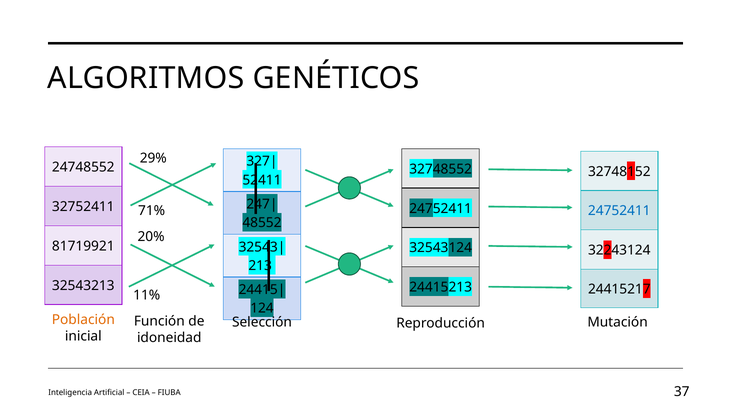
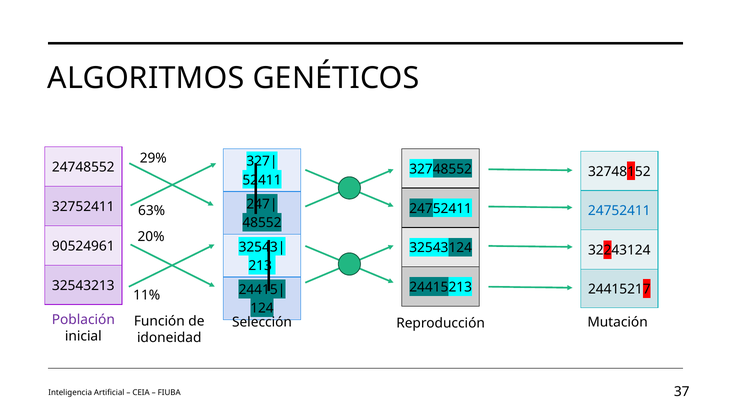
71%: 71% -> 63%
81719921: 81719921 -> 90524961
Población colour: orange -> purple
